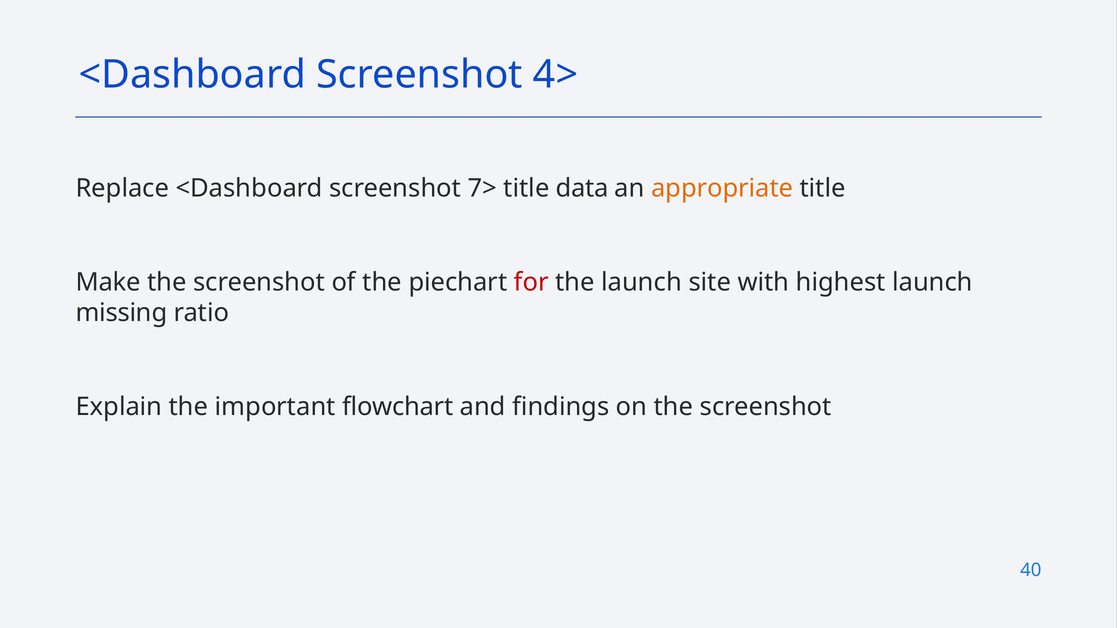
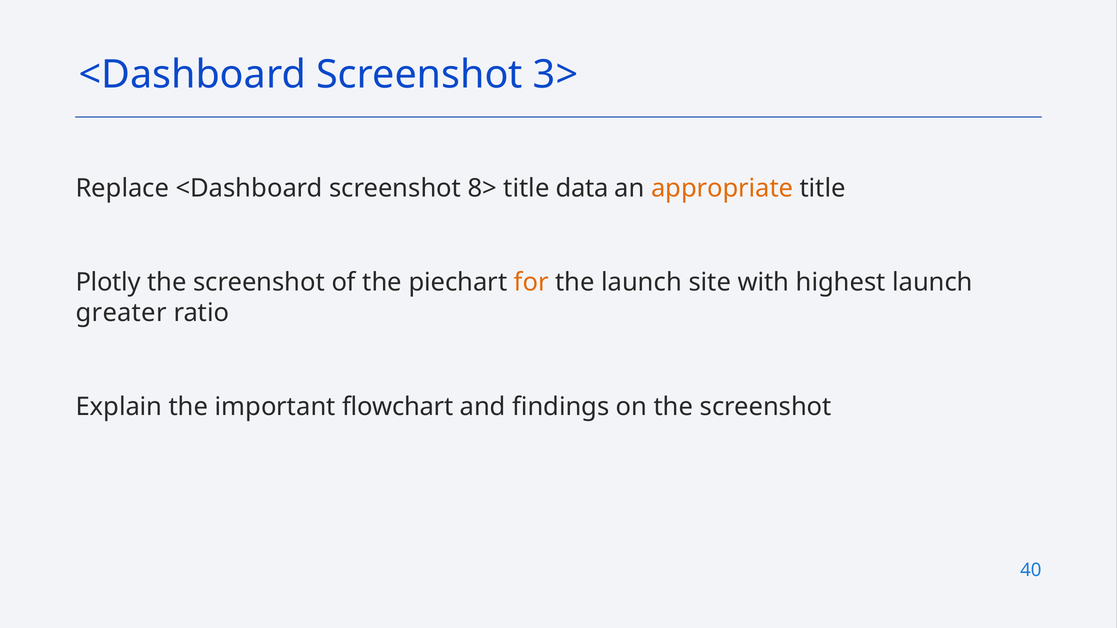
4>: 4> -> 3>
7>: 7> -> 8>
Make: Make -> Plotly
for colour: red -> orange
missing: missing -> greater
